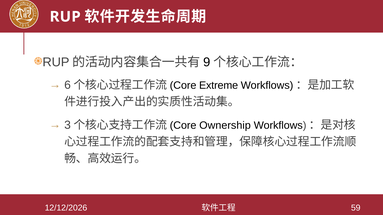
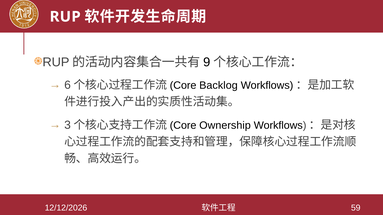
Extreme: Extreme -> Backlog
